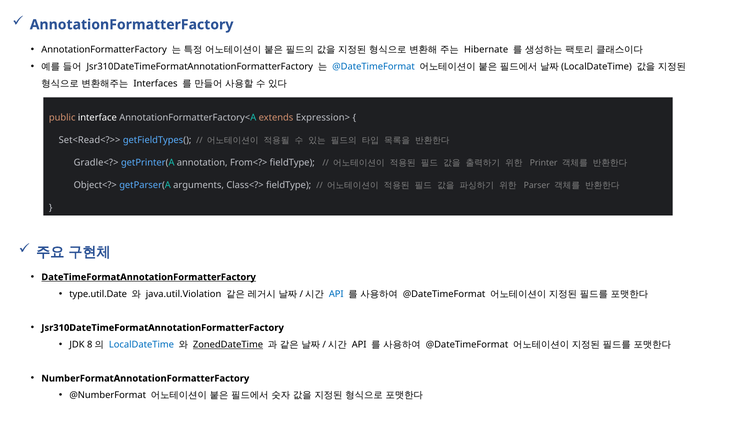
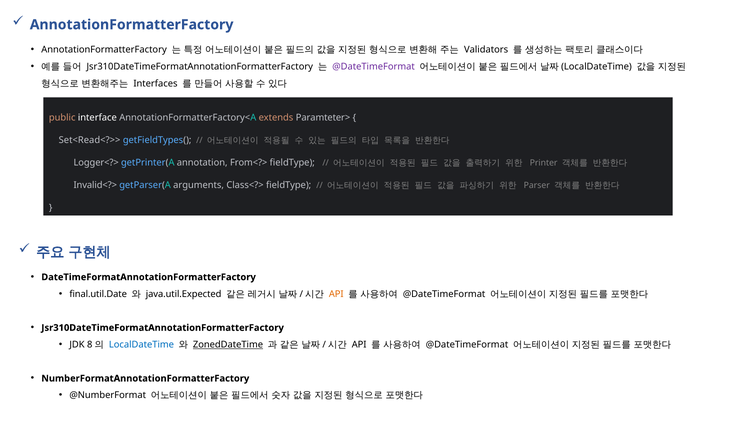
Hibernate: Hibernate -> Validators
@DateTimeFormat at (374, 67) colour: blue -> purple
Expression>: Expression> -> Paramteter>
Gradle<?>: Gradle<?> -> Logger<?>
Object<?>: Object<?> -> Invalid<?>
DateTimeFormatAnnotationFormatterFactory underline: present -> none
type.util.Date: type.util.Date -> final.util.Date
java.util.Violation: java.util.Violation -> java.util.Expected
API at (336, 294) colour: blue -> orange
